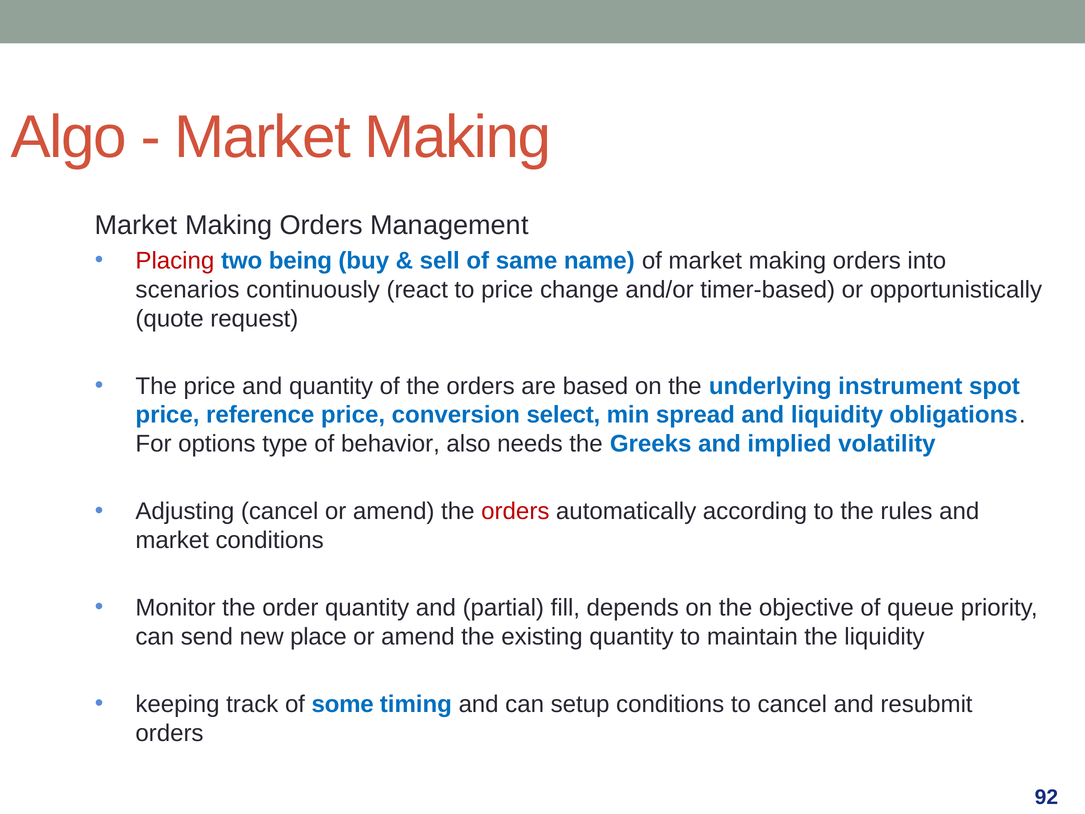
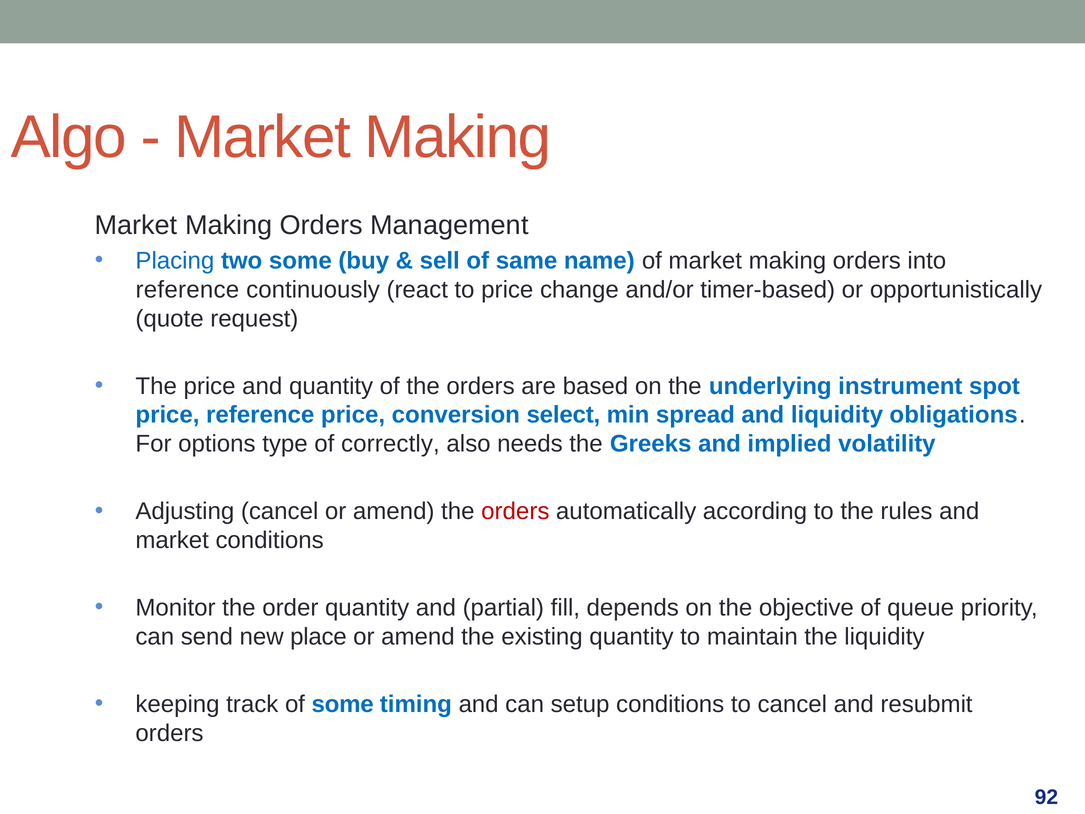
Placing colour: red -> blue
two being: being -> some
scenarios at (187, 290): scenarios -> reference
behavior: behavior -> correctly
